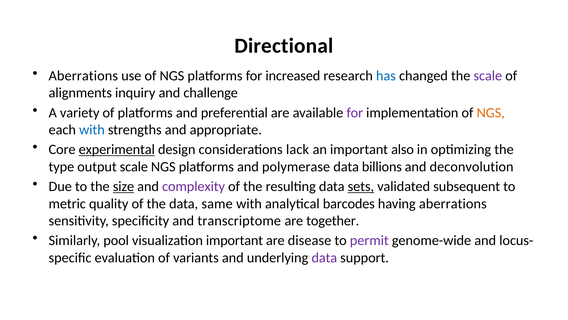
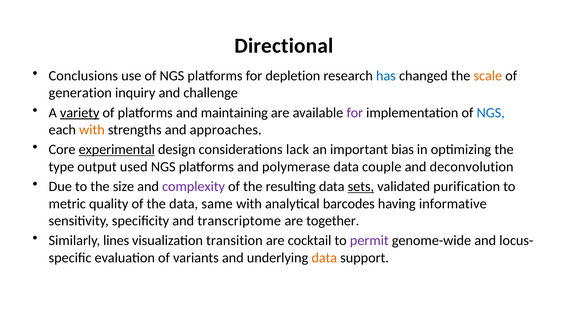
Aberrations at (83, 76): Aberrations -> Conclusions
increased: increased -> depletion
scale at (488, 76) colour: purple -> orange
alignments: alignments -> generation
variety underline: none -> present
preferential: preferential -> maintaining
NGS at (491, 112) colour: orange -> blue
with at (92, 130) colour: blue -> orange
appropriate: appropriate -> approaches
also: also -> bias
output scale: scale -> used
billions: billions -> couple
size underline: present -> none
subsequent: subsequent -> purification
having aberrations: aberrations -> informative
pool: pool -> lines
visualization important: important -> transition
disease: disease -> cocktail
data at (324, 257) colour: purple -> orange
